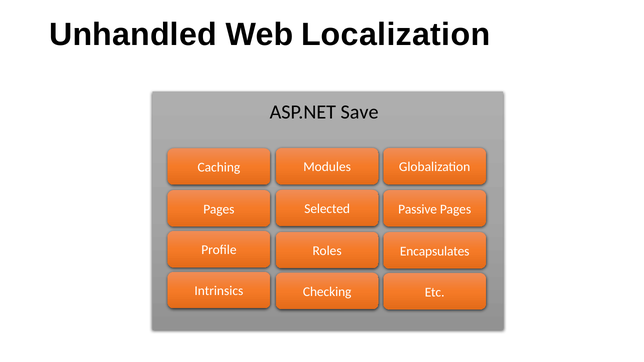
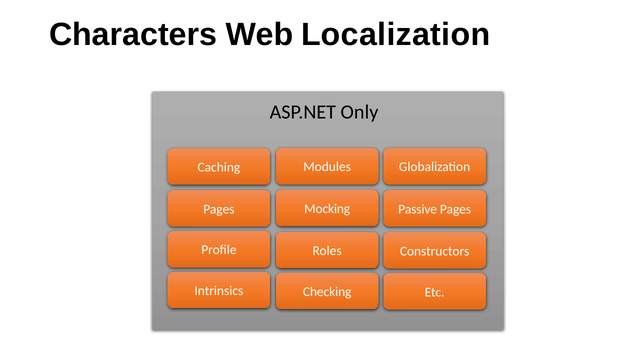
Unhandled: Unhandled -> Characters
Save: Save -> Only
Selected: Selected -> Mocking
Encapsulates: Encapsulates -> Constructors
